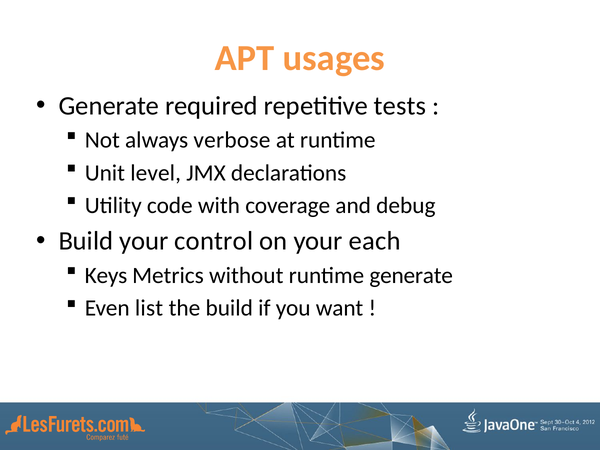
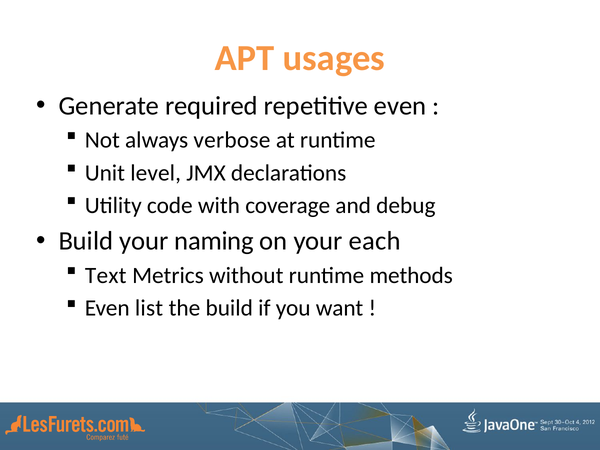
repetitive tests: tests -> even
control: control -> naming
Keys: Keys -> Text
runtime generate: generate -> methods
